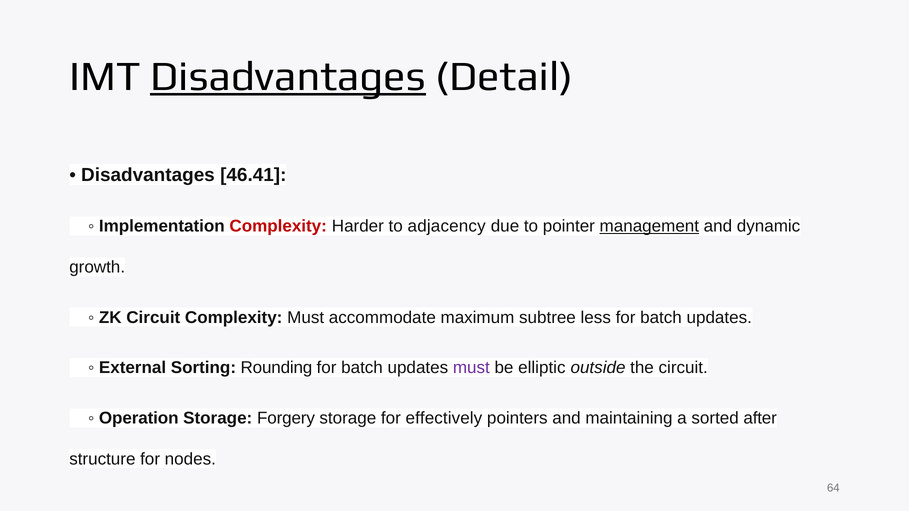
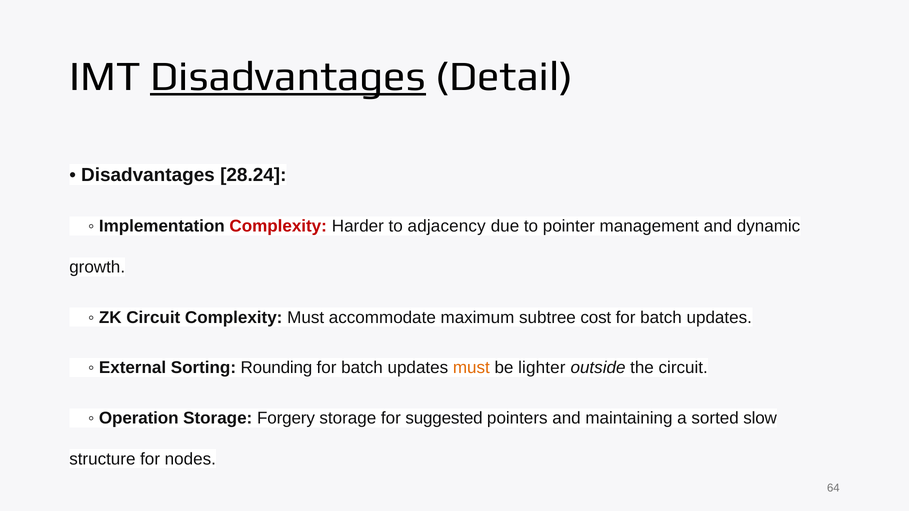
46.41: 46.41 -> 28.24
management underline: present -> none
less: less -> cost
must at (471, 368) colour: purple -> orange
elliptic: elliptic -> lighter
effectively: effectively -> suggested
after: after -> slow
